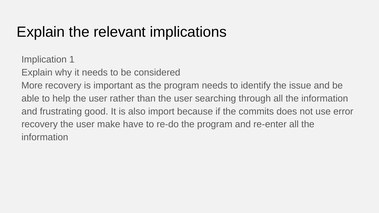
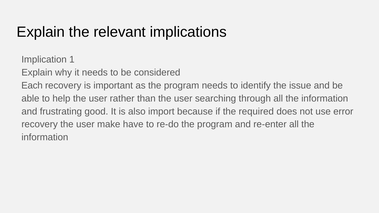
More: More -> Each
commits: commits -> required
